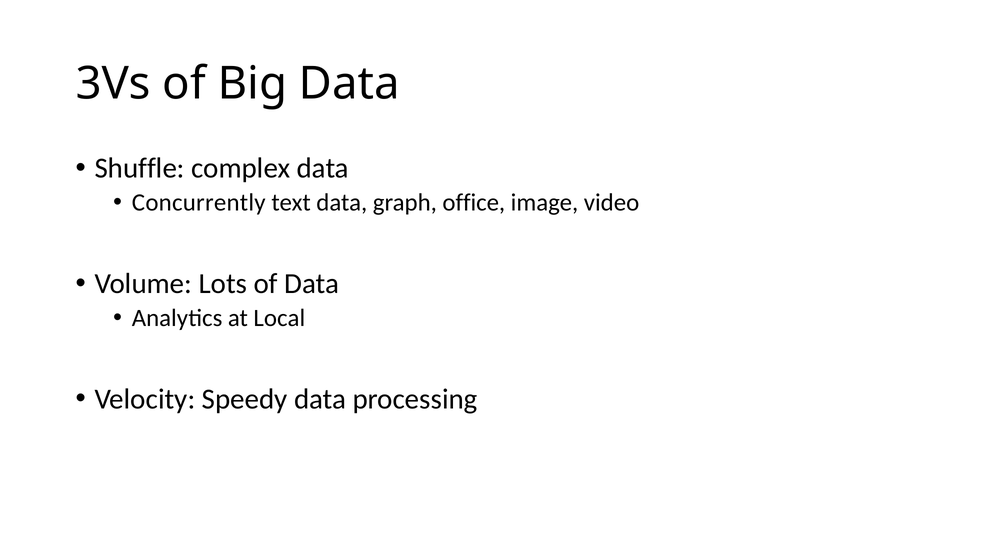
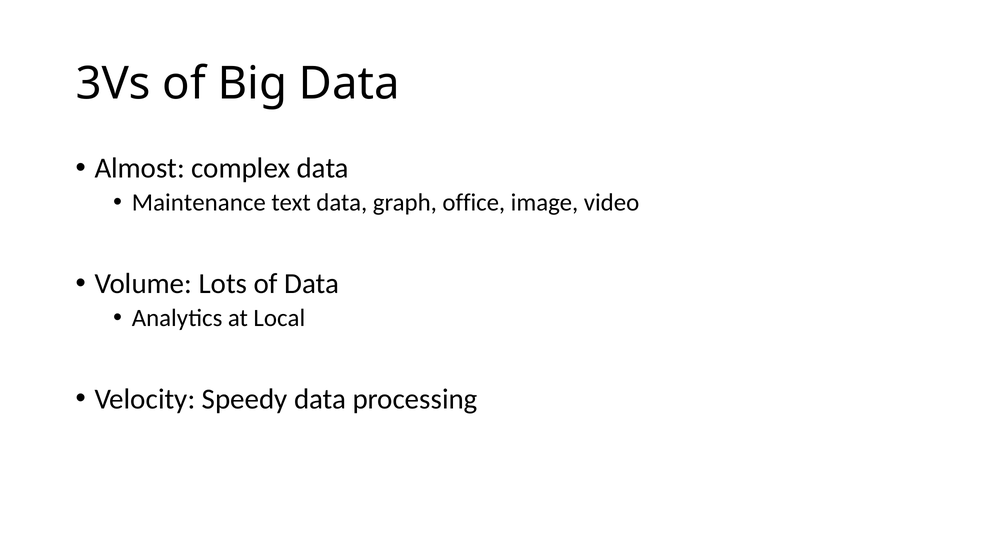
Shuffle: Shuffle -> Almost
Concurrently: Concurrently -> Maintenance
